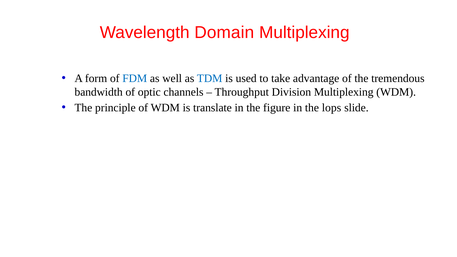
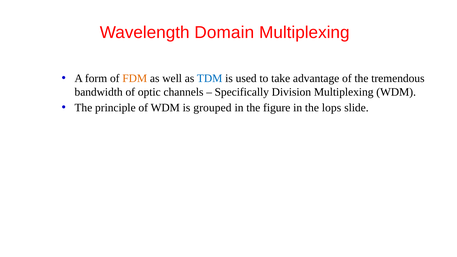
FDM colour: blue -> orange
Throughput: Throughput -> Specifically
translate: translate -> grouped
